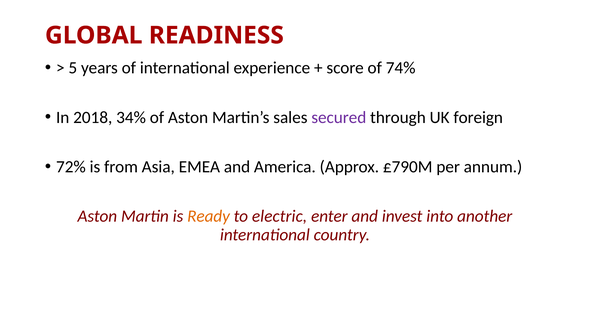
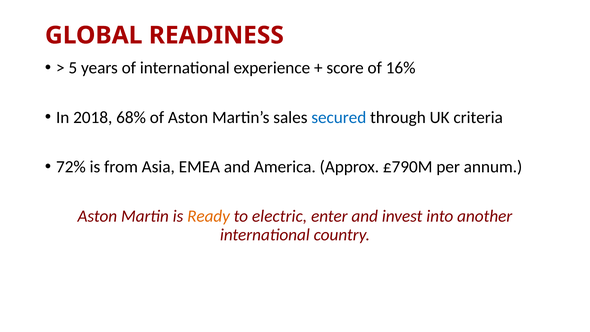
74%: 74% -> 16%
34%: 34% -> 68%
secured colour: purple -> blue
foreign: foreign -> criteria
